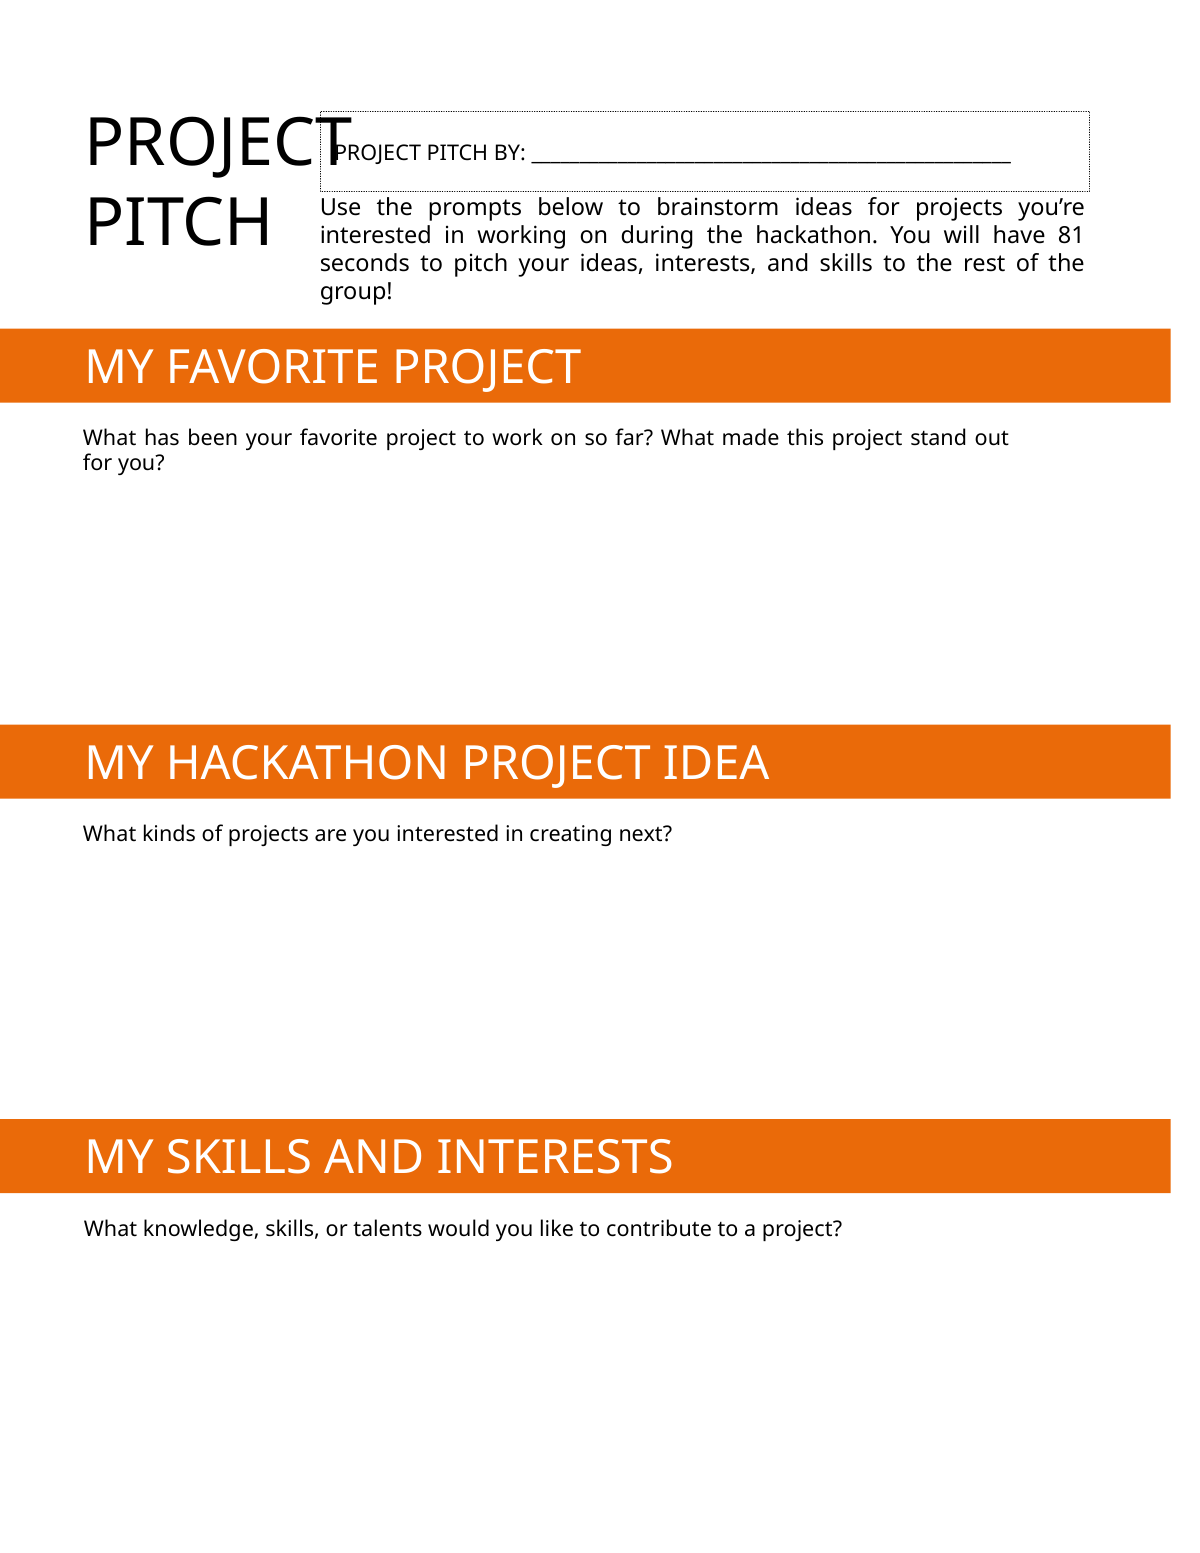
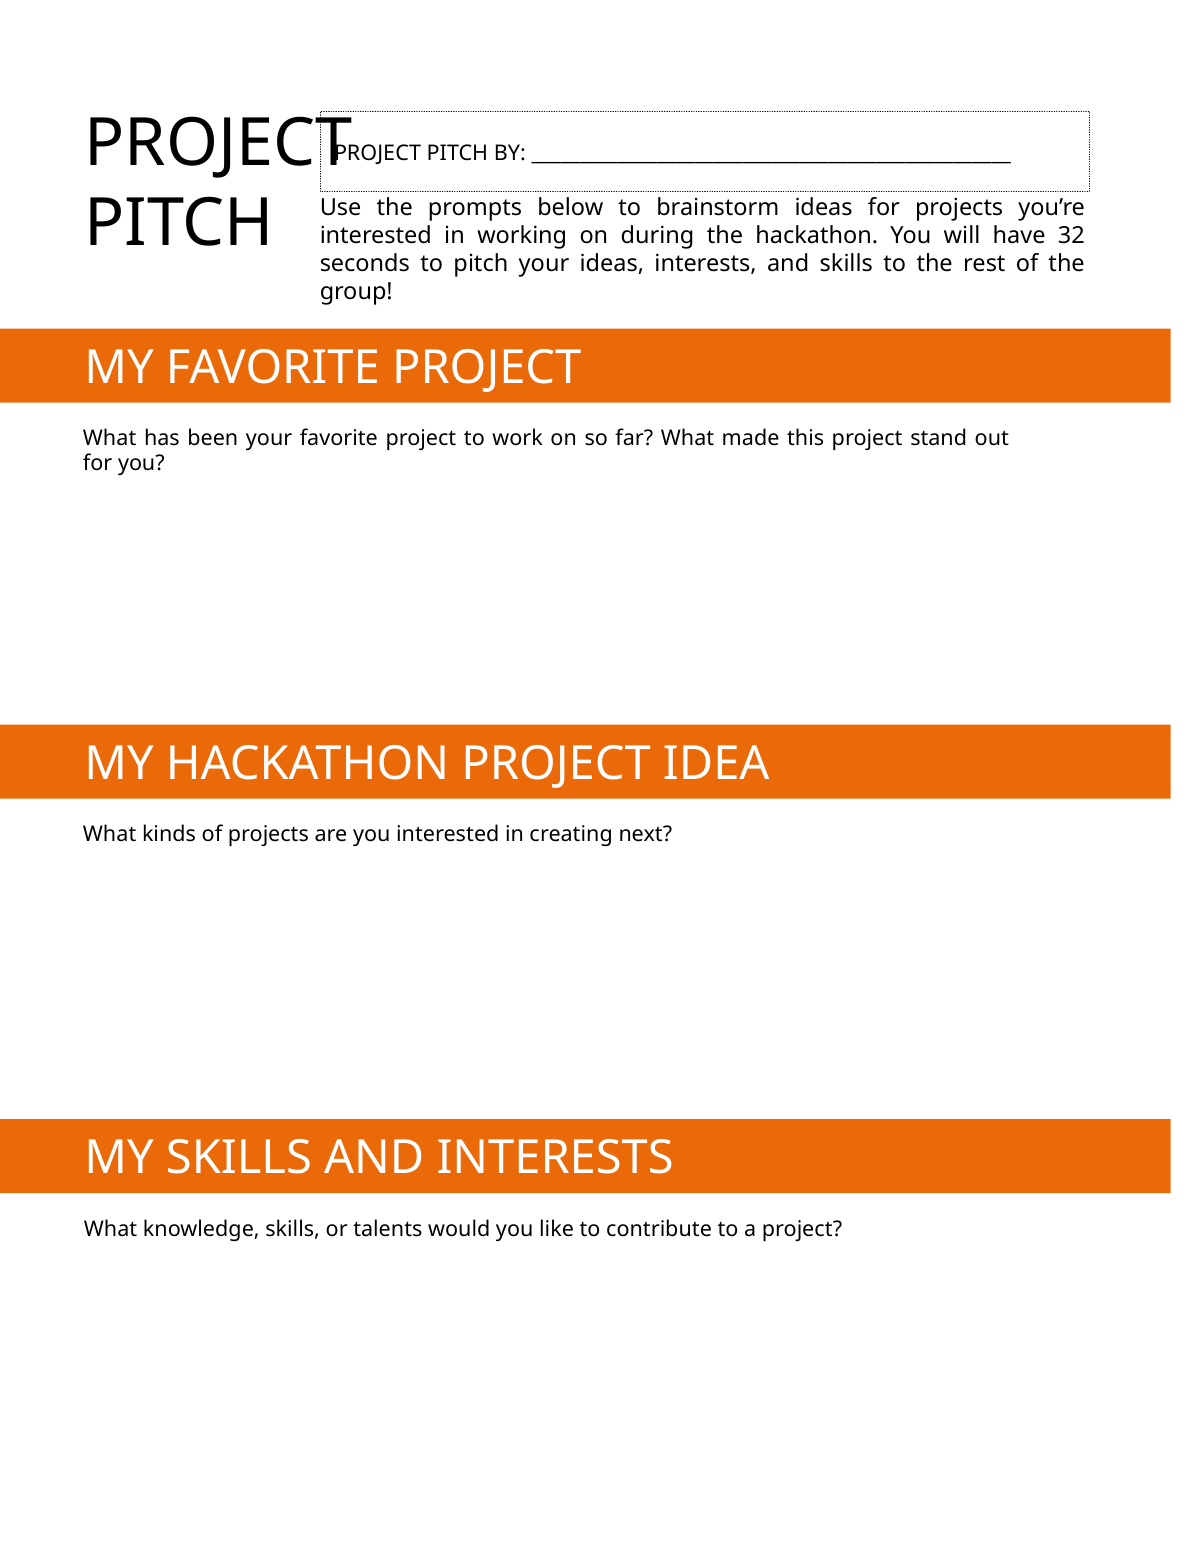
81: 81 -> 32
